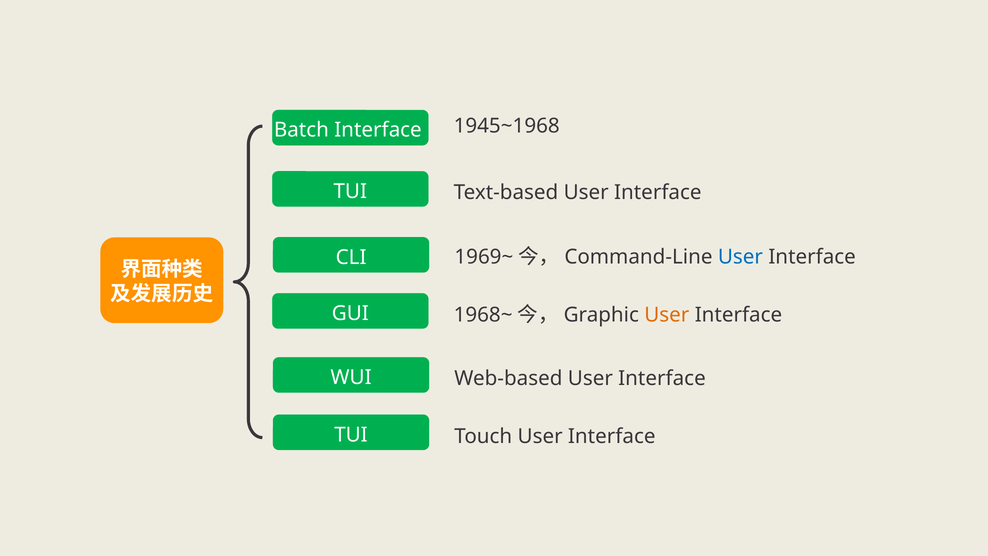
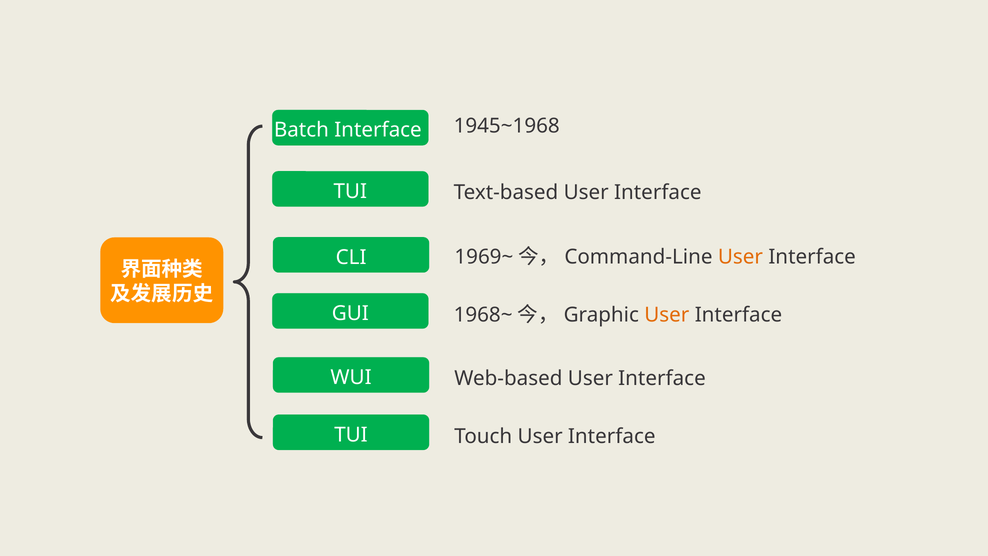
User at (740, 257) colour: blue -> orange
